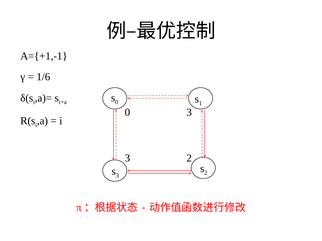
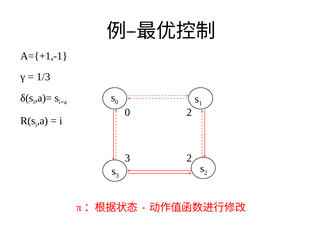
1/6: 1/6 -> 1/3
0 3: 3 -> 2
